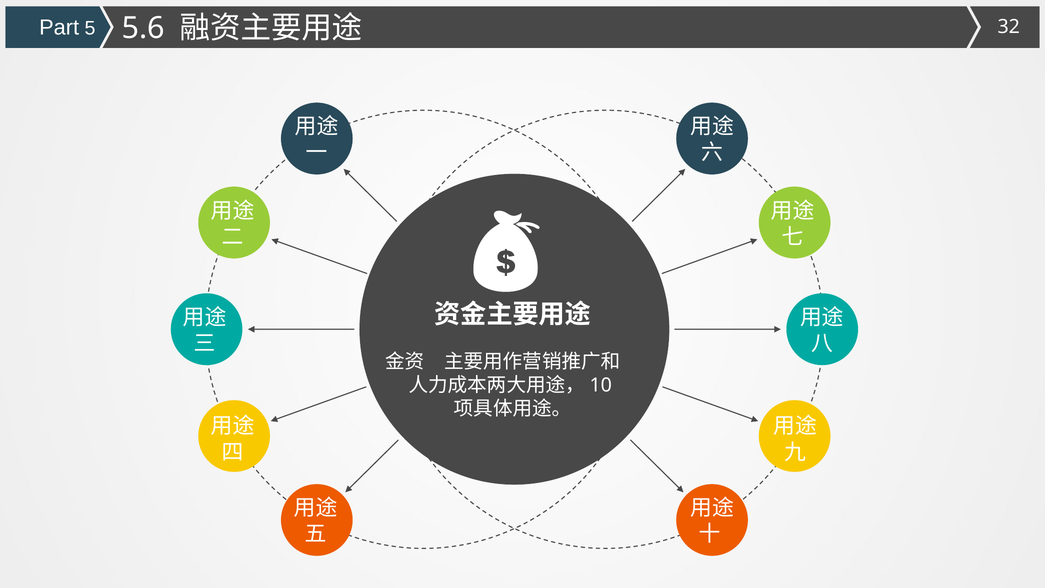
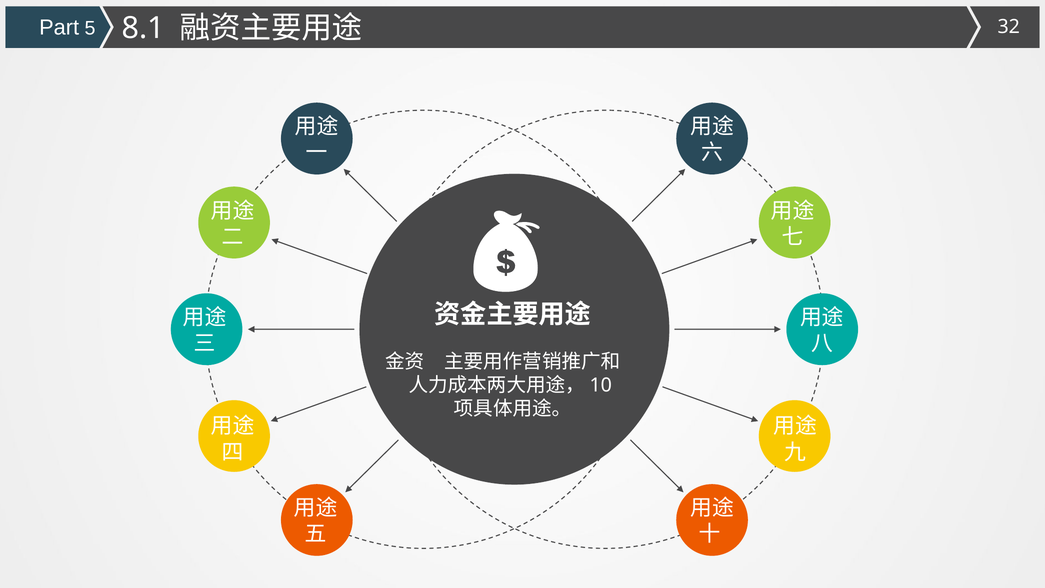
5.6: 5.6 -> 8.1
